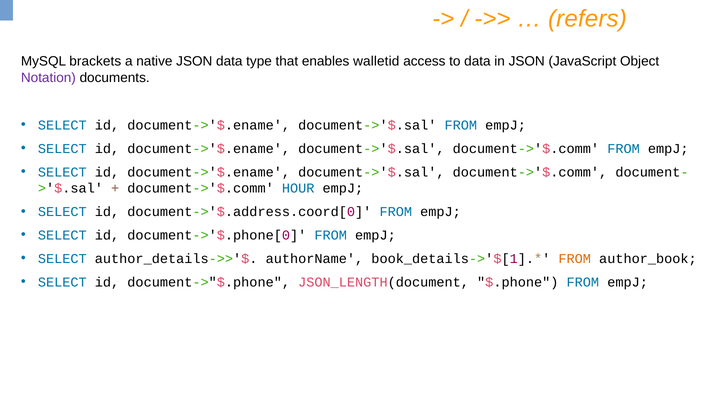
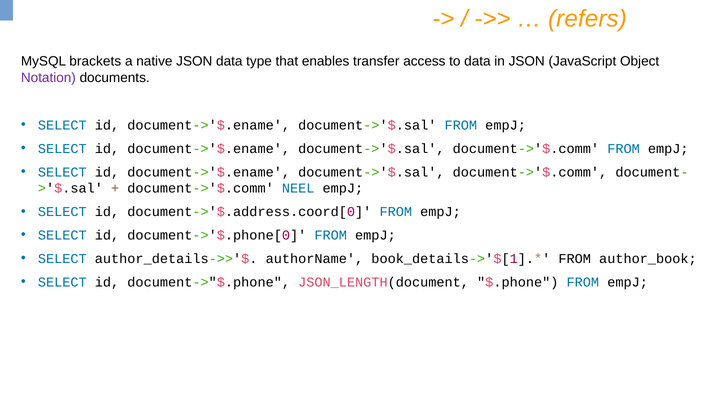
walletid: walletid -> transfer
HOUR: HOUR -> NEEL
FROM at (575, 259) colour: orange -> black
